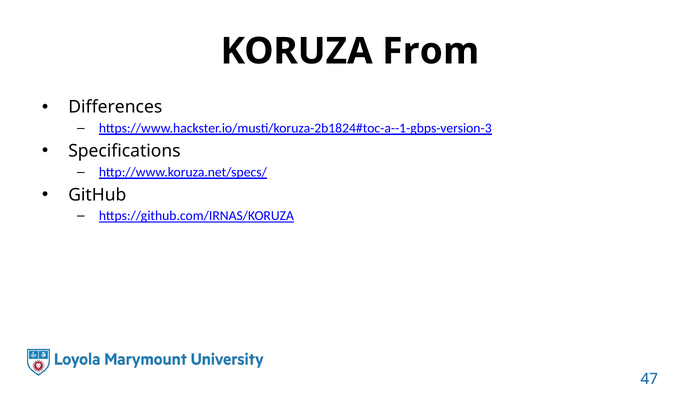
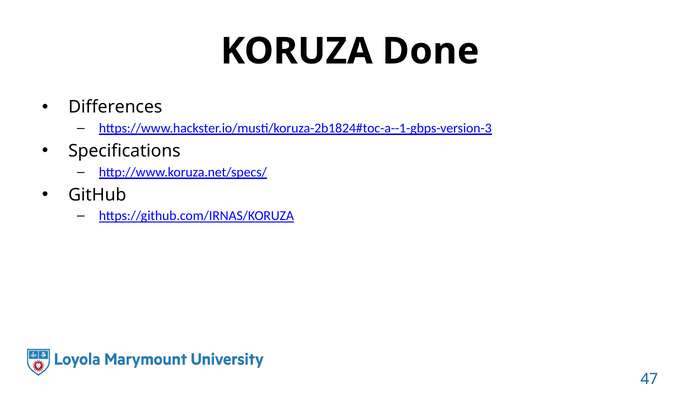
From: From -> Done
